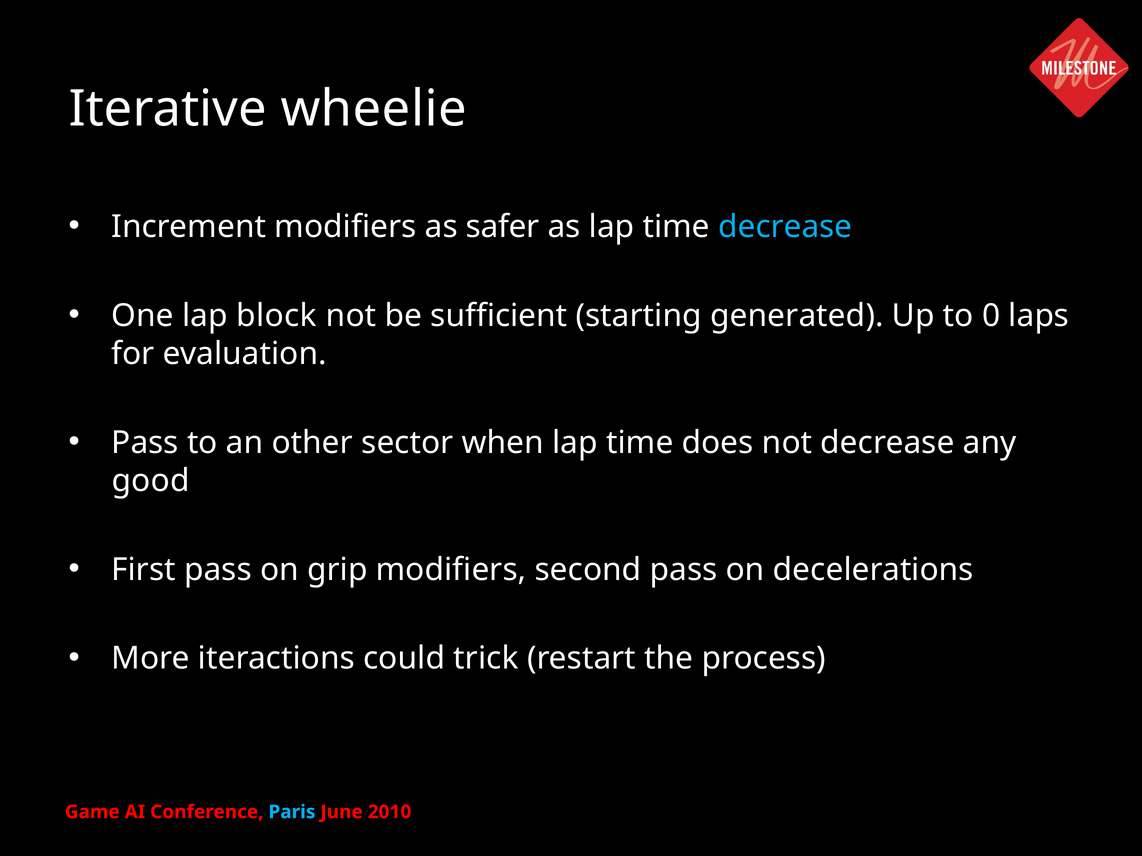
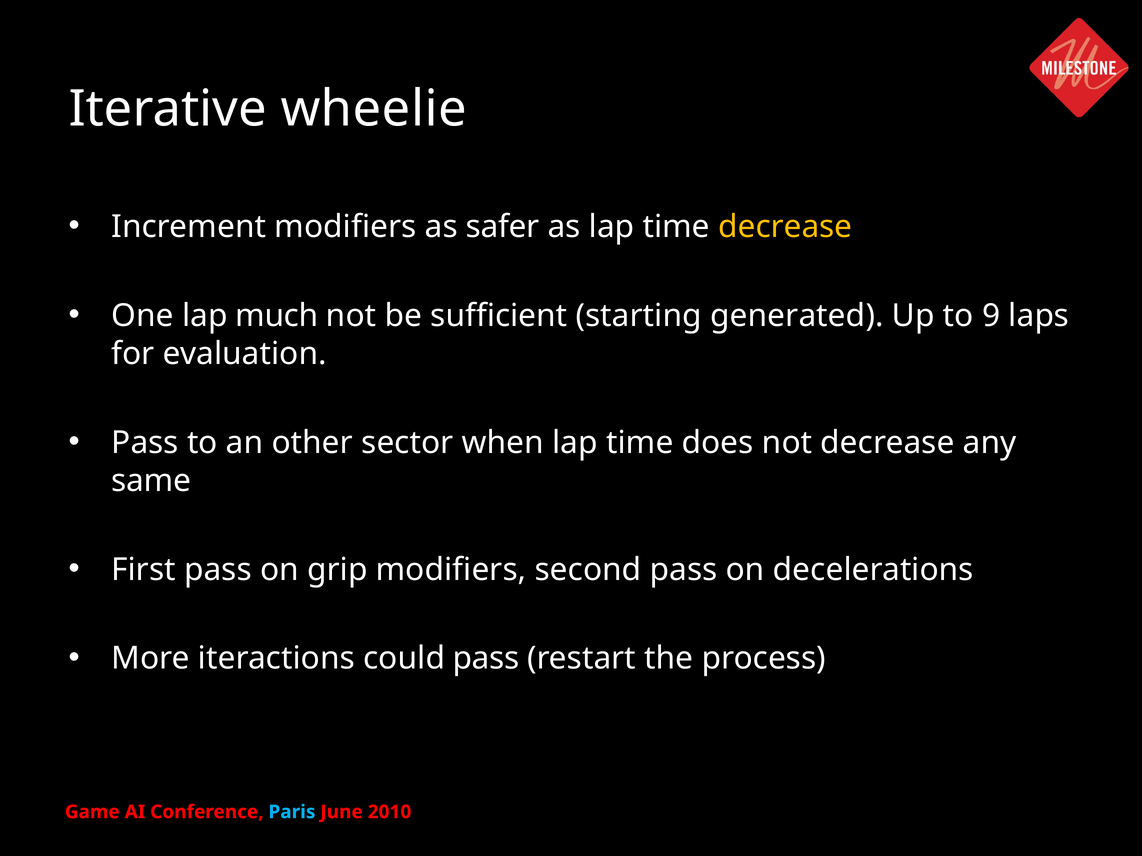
decrease at (785, 227) colour: light blue -> yellow
block: block -> much
0: 0 -> 9
good: good -> same
could trick: trick -> pass
